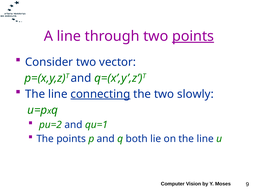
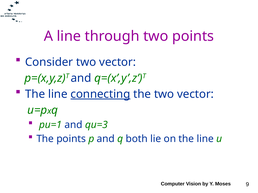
points at (193, 36) underline: present -> none
the two slowly: slowly -> vector
pu=2: pu=2 -> pu=1
qu=1: qu=1 -> qu=3
